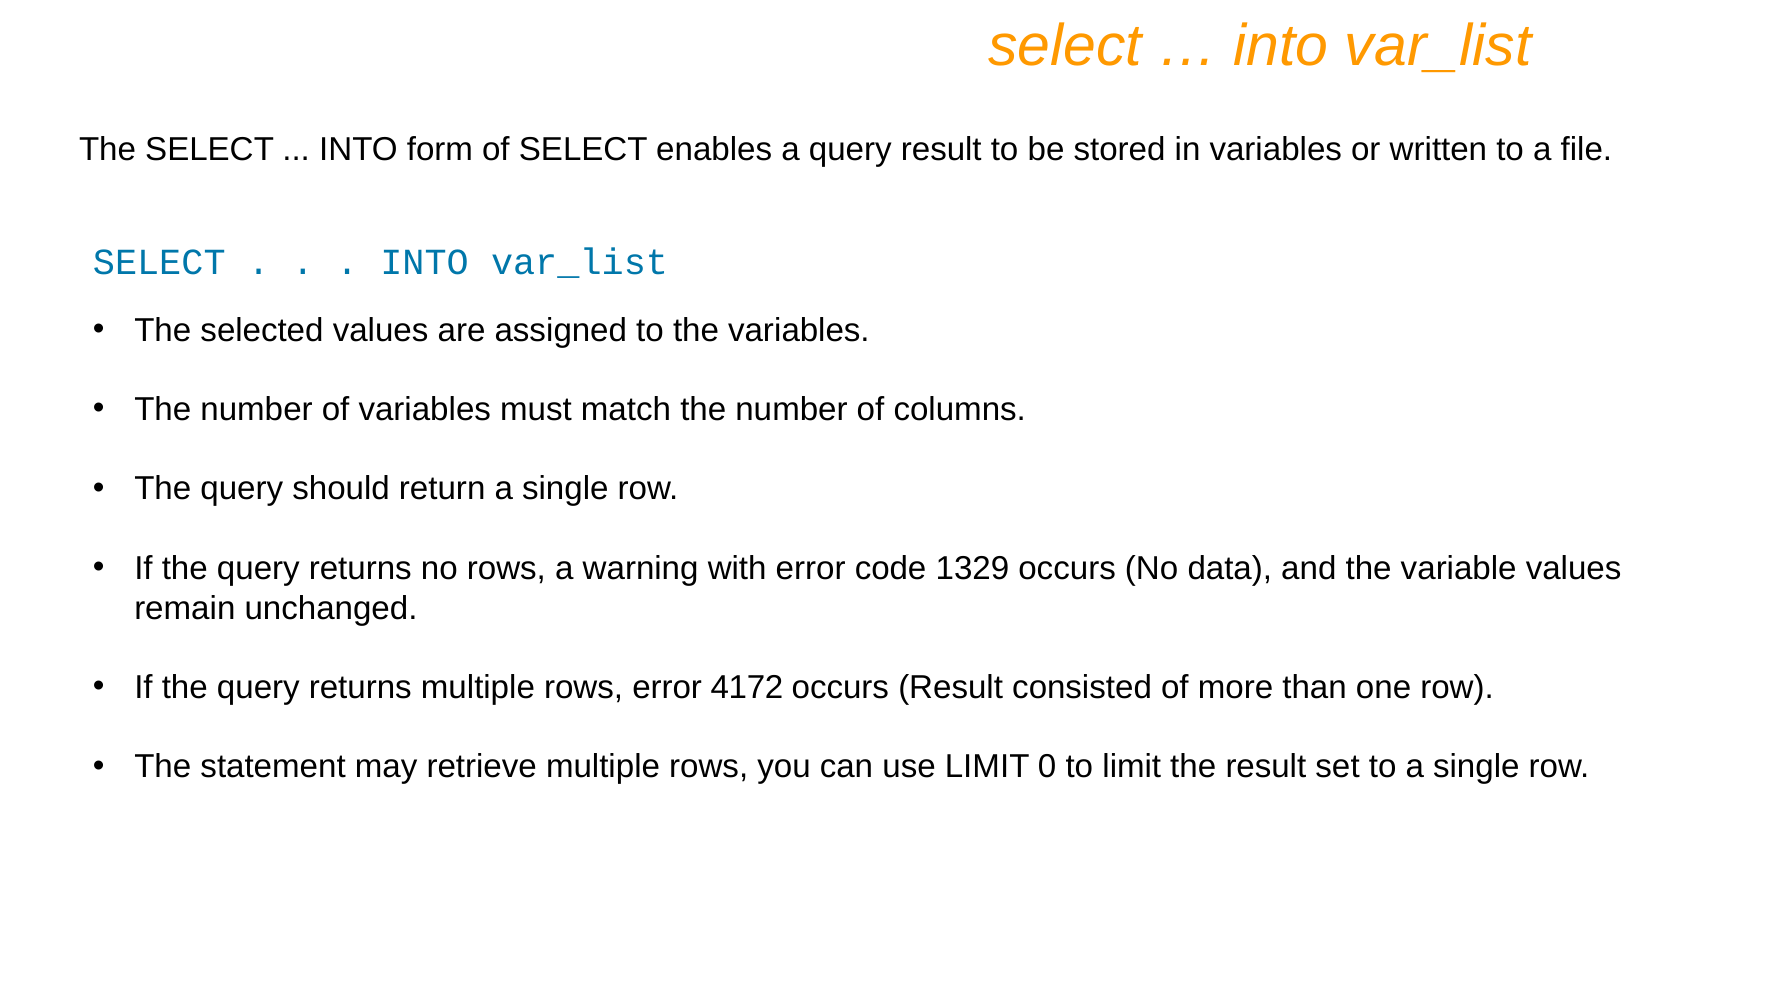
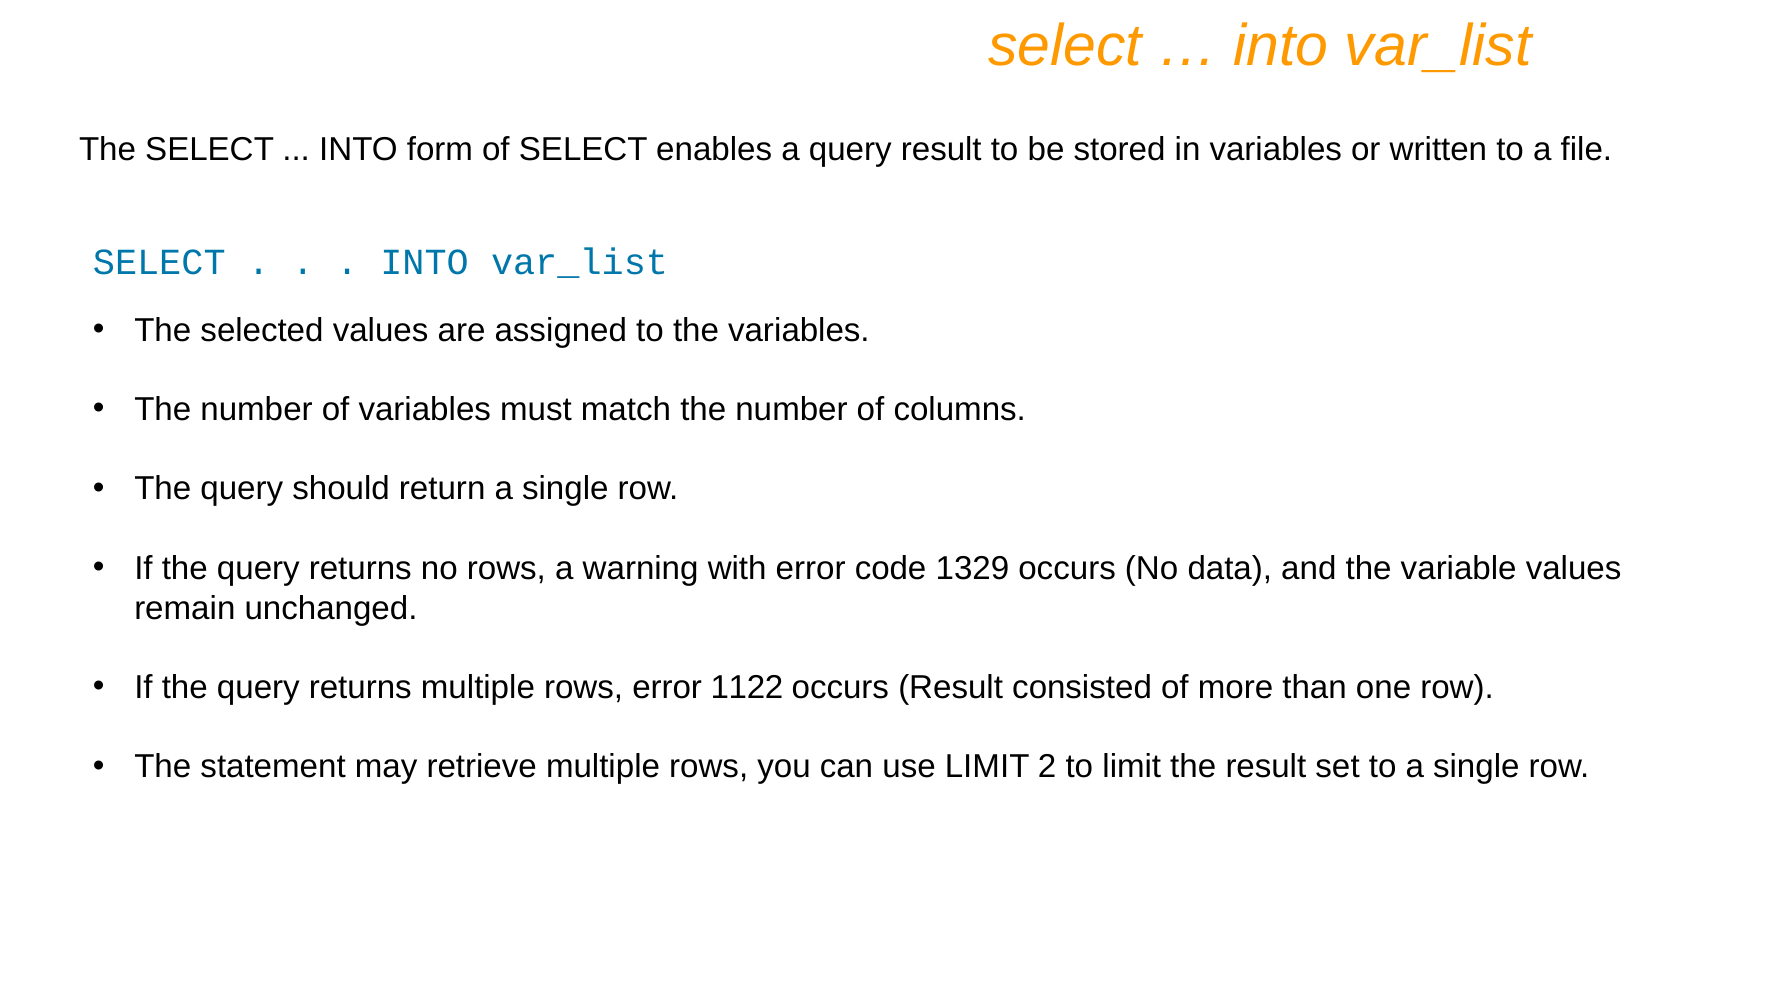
4172: 4172 -> 1122
0: 0 -> 2
